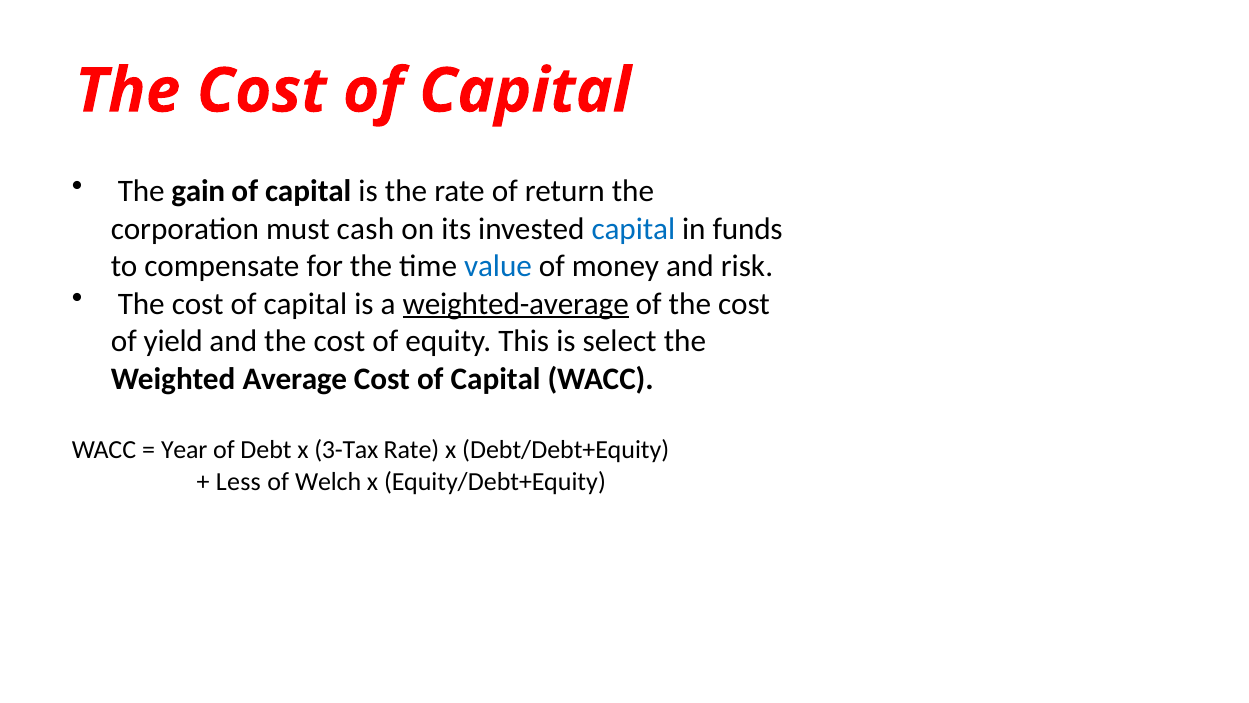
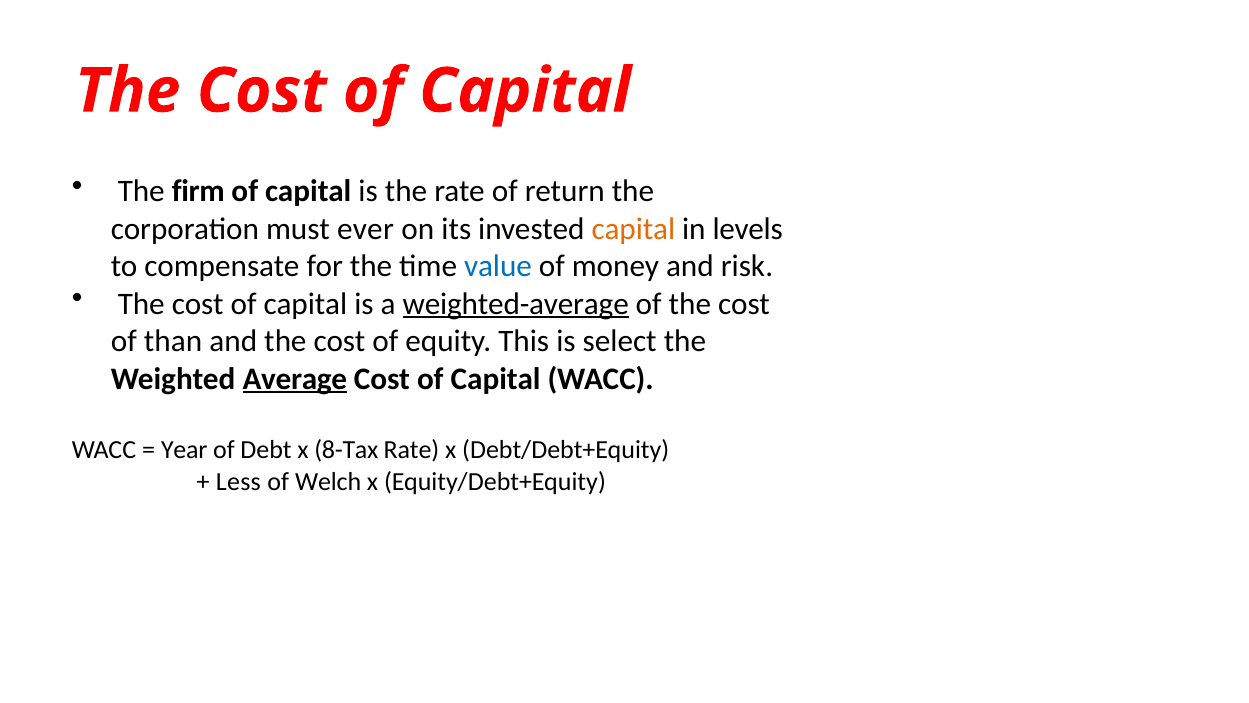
gain: gain -> firm
cash: cash -> ever
capital at (633, 229) colour: blue -> orange
funds: funds -> levels
yield: yield -> than
Average underline: none -> present
3-Tax: 3-Tax -> 8-Tax
